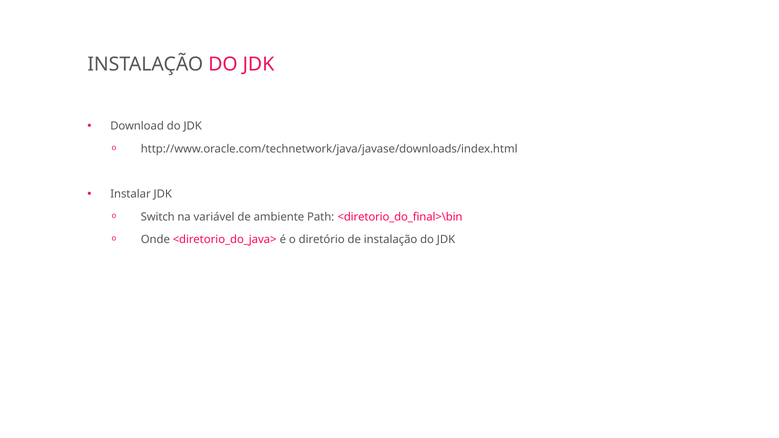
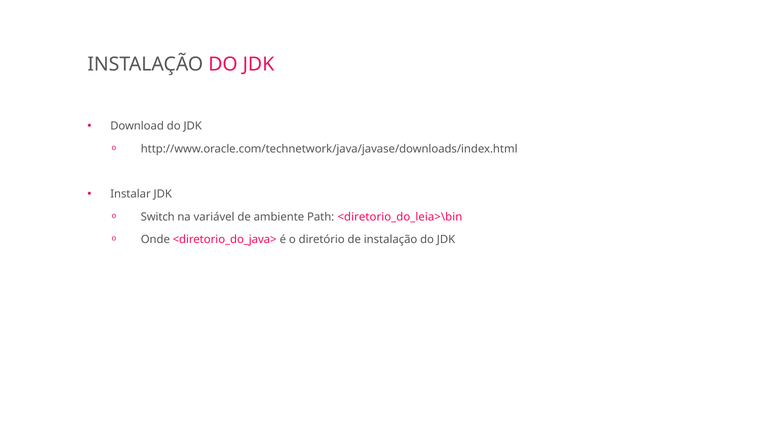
<diretorio_do_final>\bin: <diretorio_do_final>\bin -> <diretorio_do_leia>\bin
